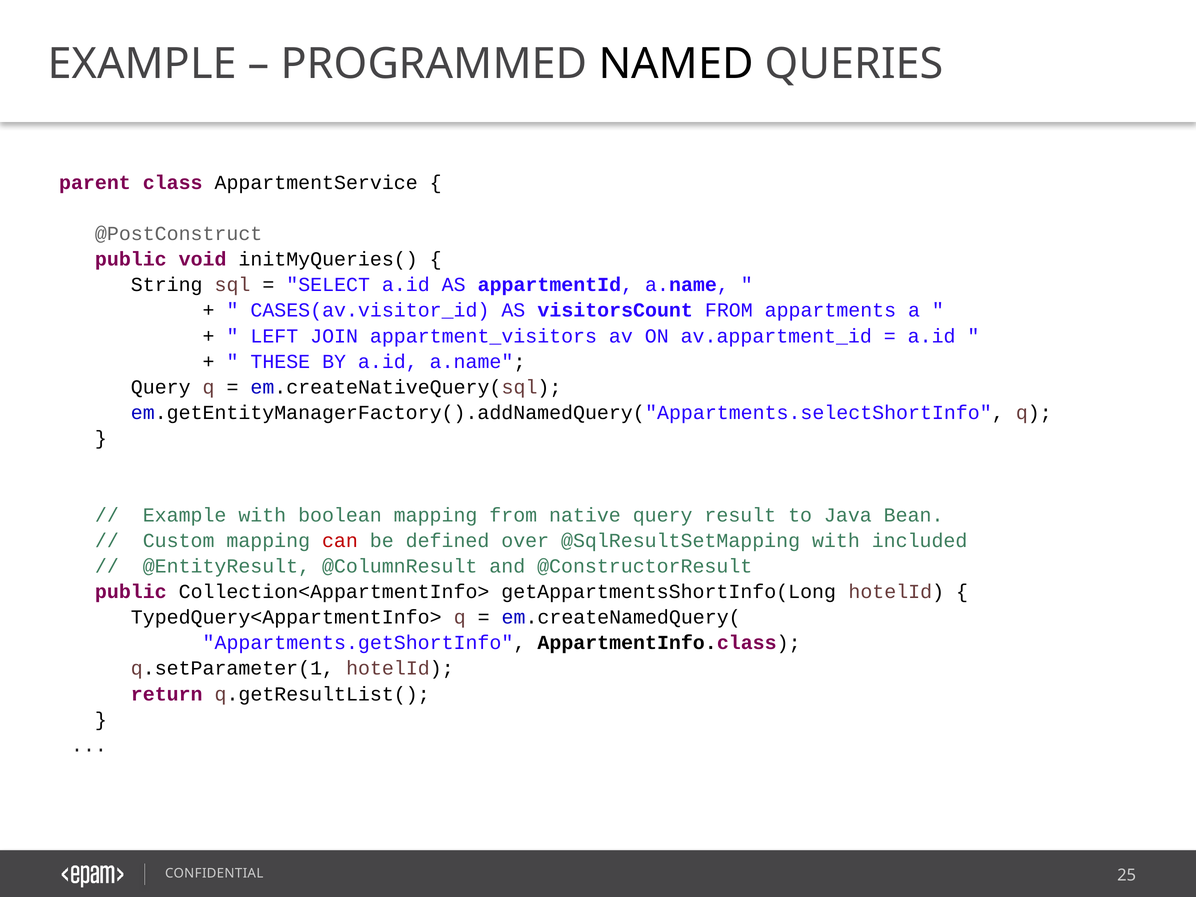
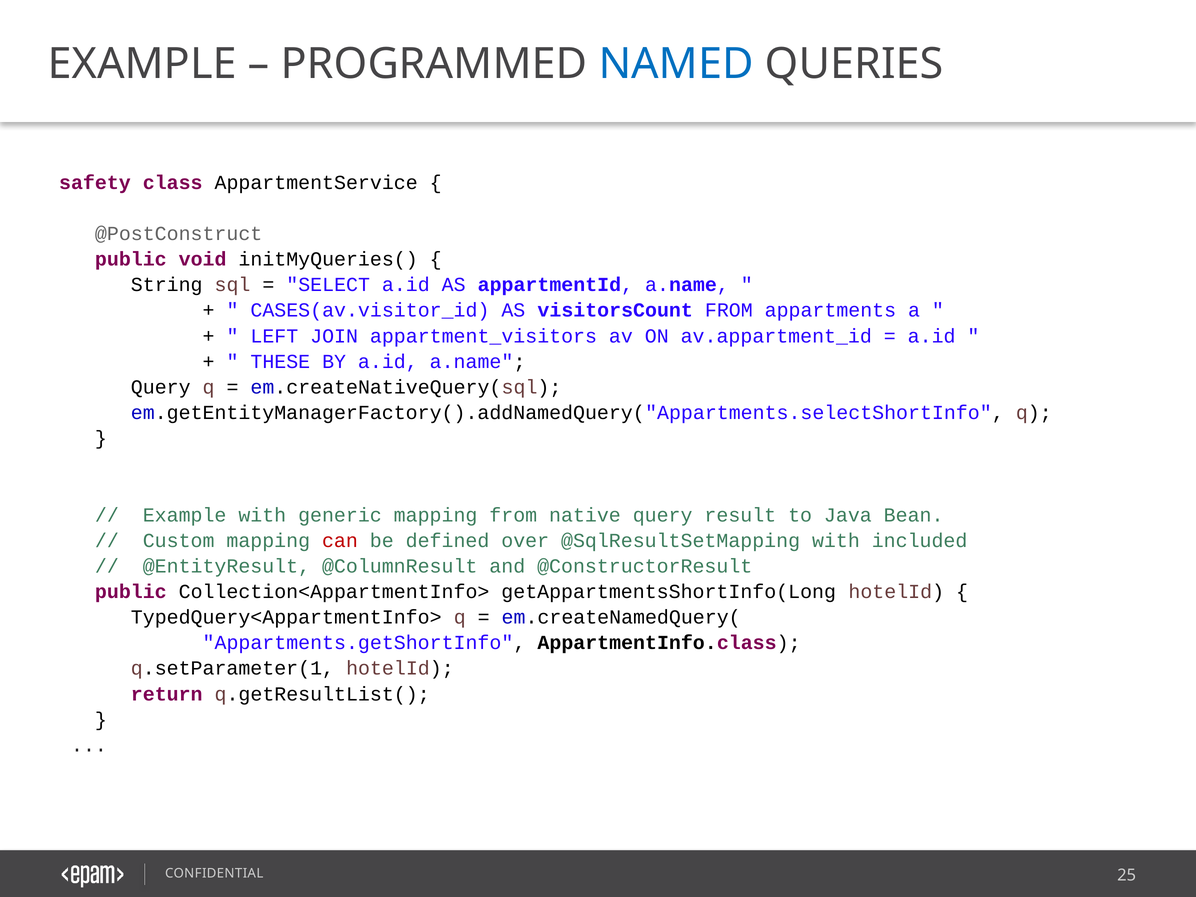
NAMED colour: black -> blue
parent: parent -> safety
boolean: boolean -> generic
